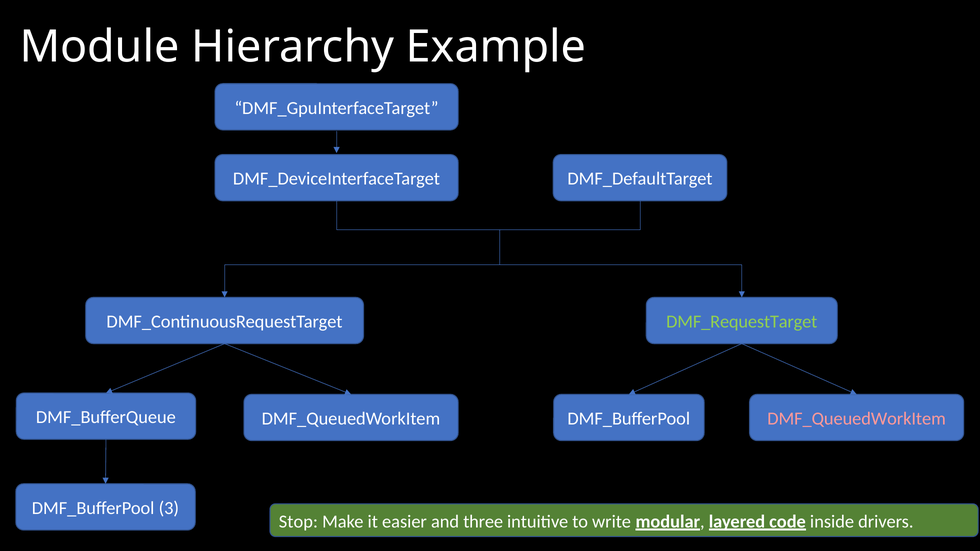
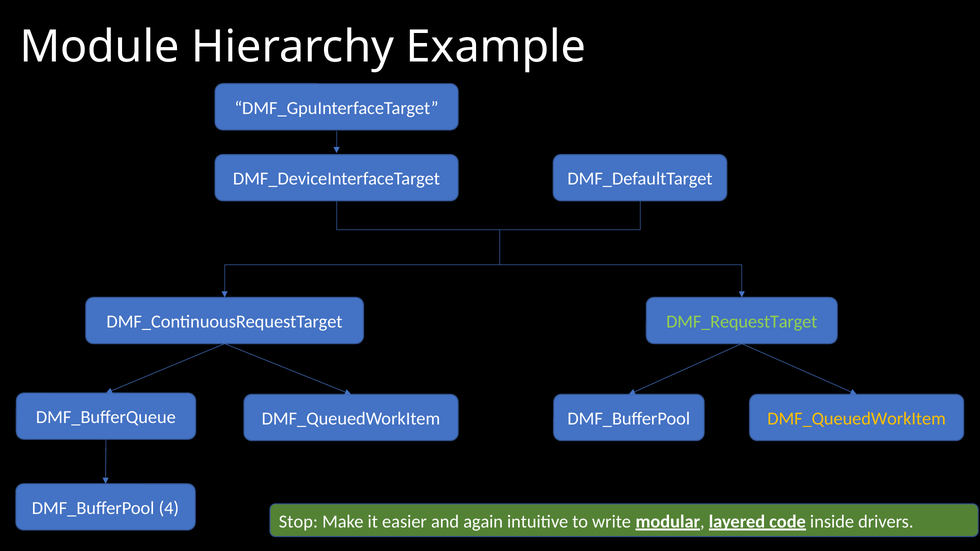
DMF_QueuedWorkItem at (857, 419) colour: pink -> yellow
3: 3 -> 4
three: three -> again
